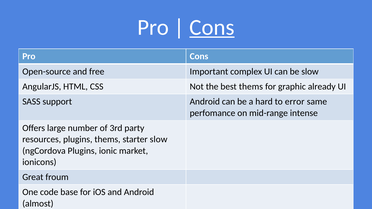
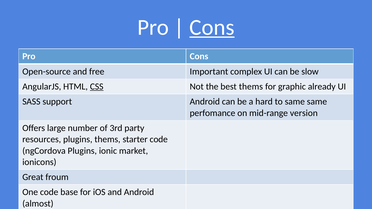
CSS underline: none -> present
to error: error -> same
intense: intense -> version
starter slow: slow -> code
